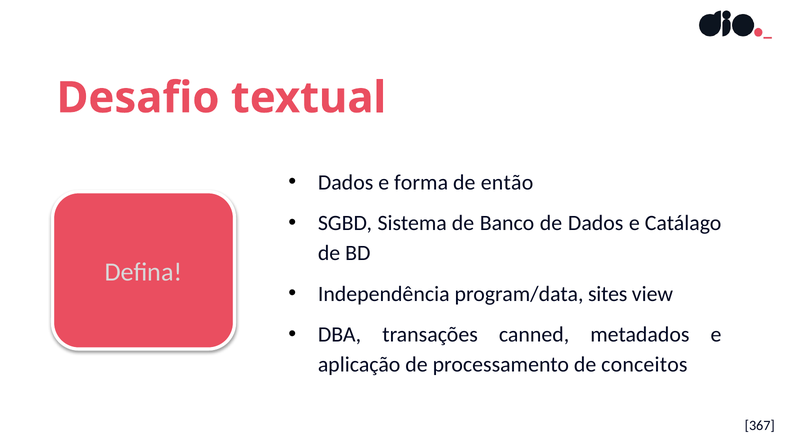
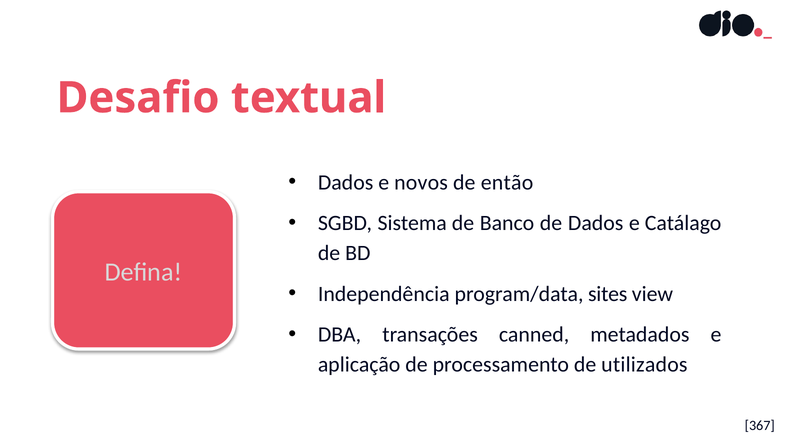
forma: forma -> novos
conceitos: conceitos -> utilizados
